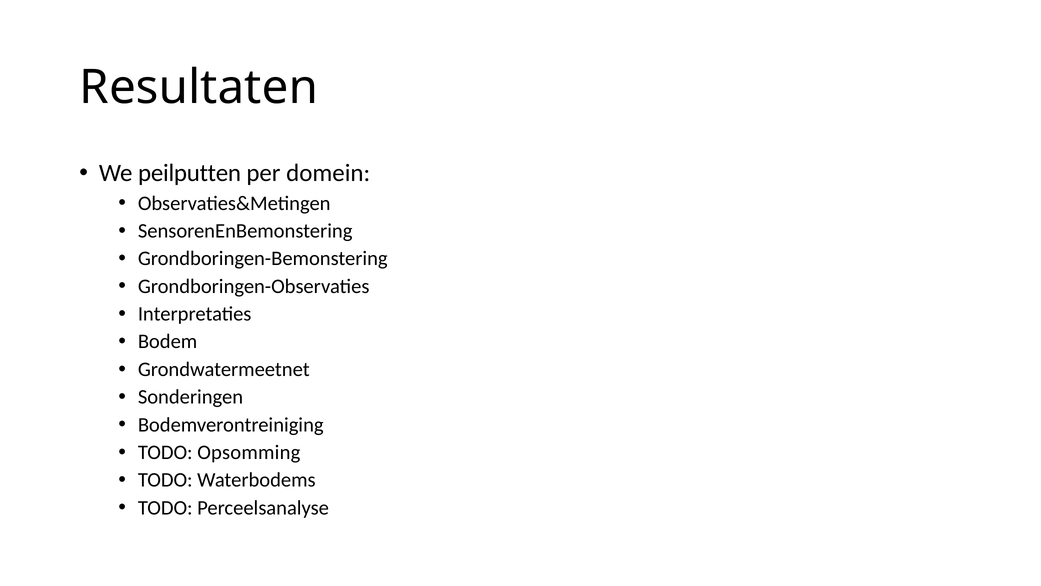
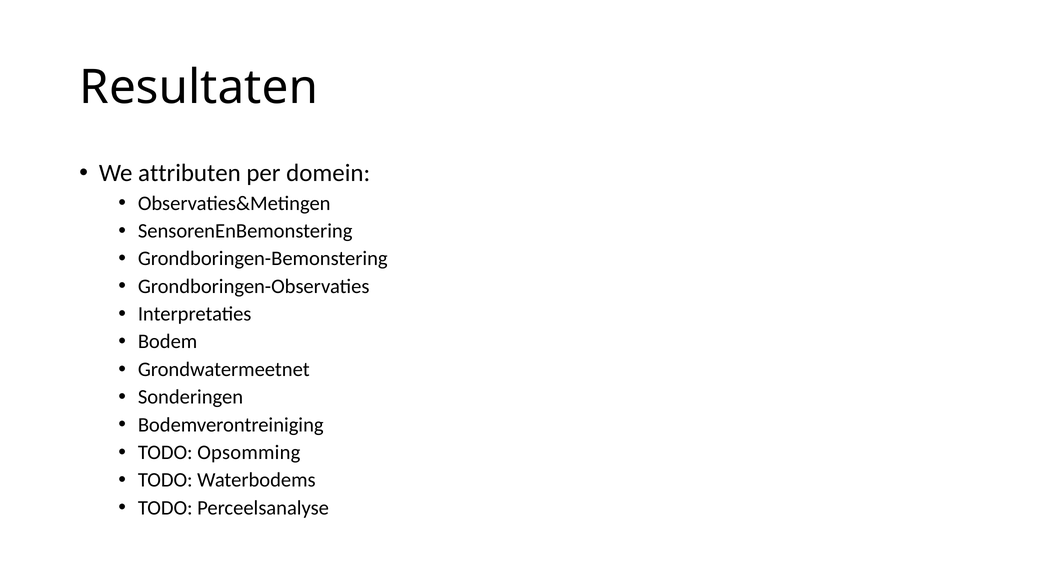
peilputten: peilputten -> attributen
